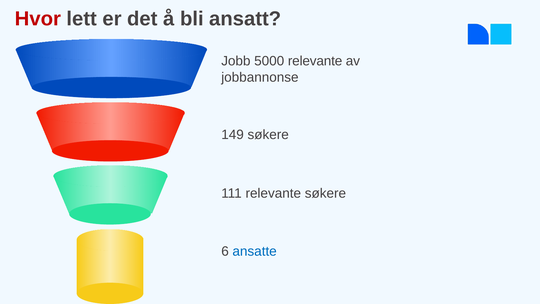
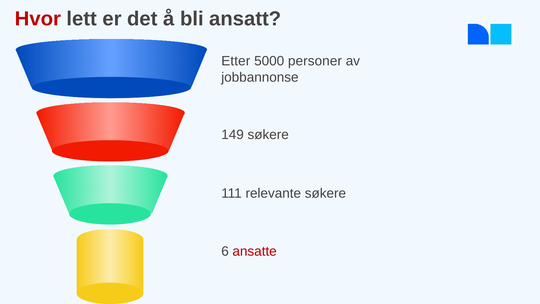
Jobb: Jobb -> Etter
5000 relevante: relevante -> personer
ansatte colour: blue -> red
